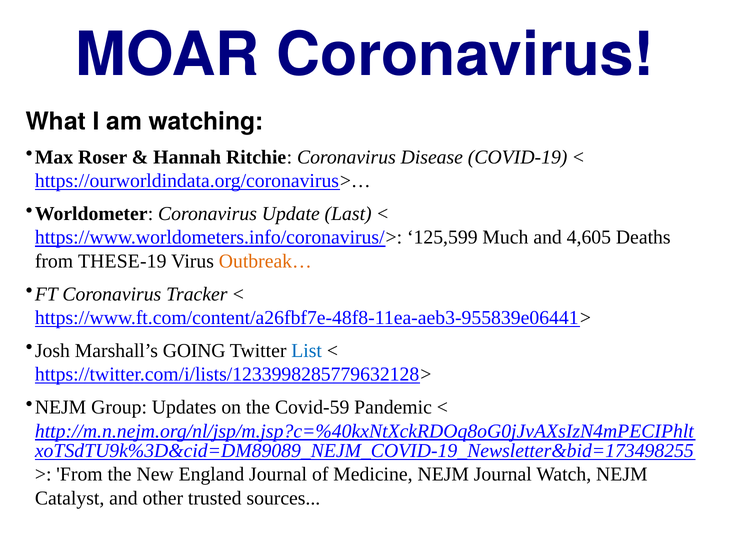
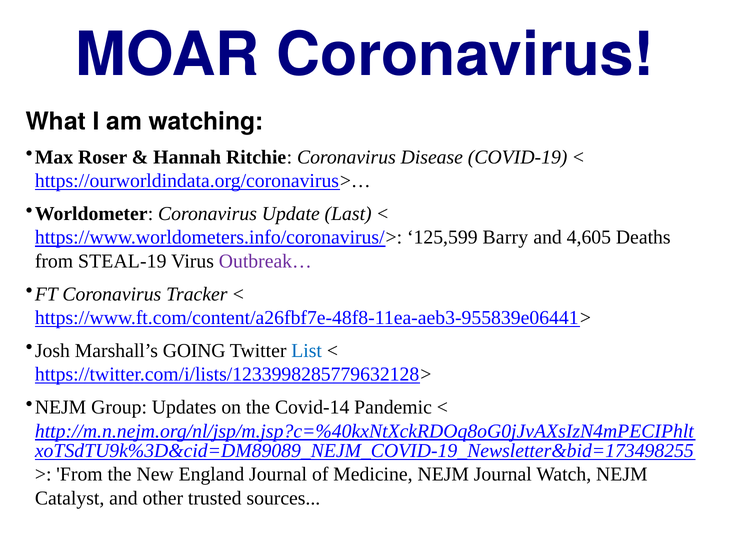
Much: Much -> Barry
THESE-19: THESE-19 -> STEAL-19
Outbreak… colour: orange -> purple
Covid-59: Covid-59 -> Covid-14
